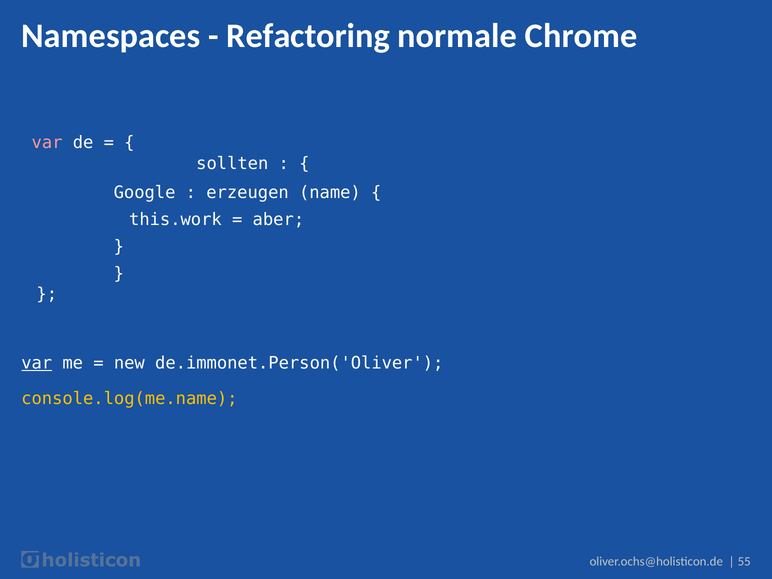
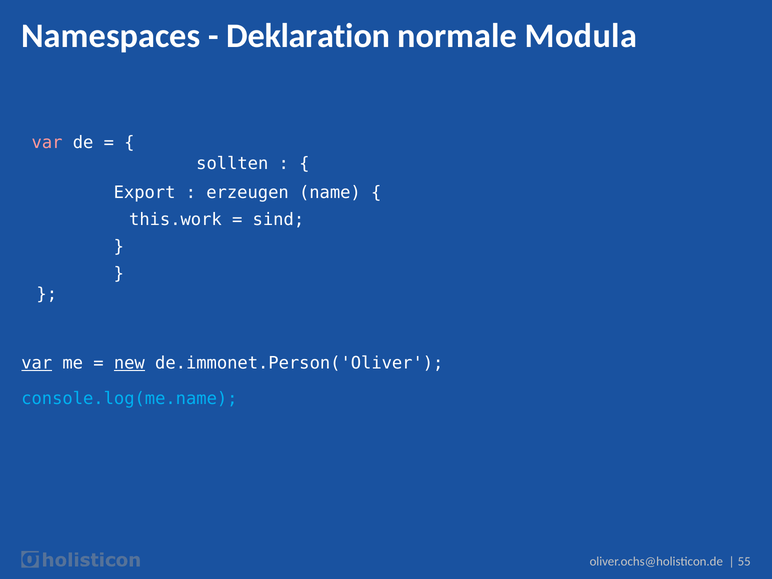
Refactoring: Refactoring -> Deklaration
Chrome: Chrome -> Modula
Google: Google -> Export
aber: aber -> sind
new underline: none -> present
console.log(me.name colour: yellow -> light blue
